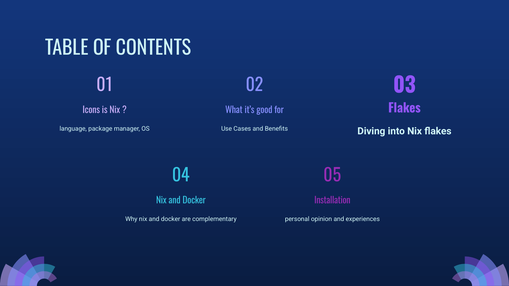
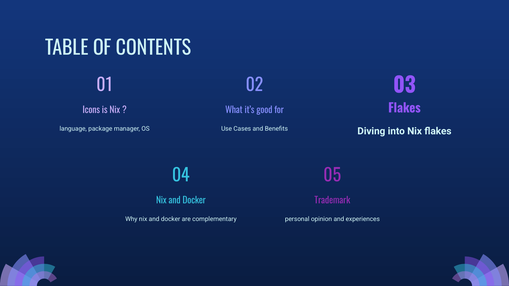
Installation: Installation -> Trademark
